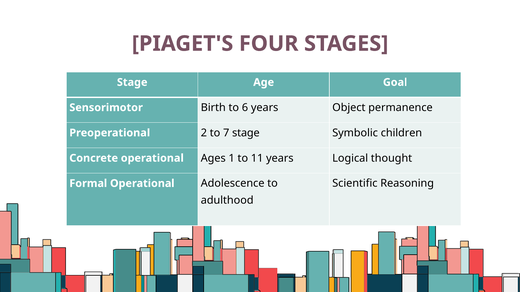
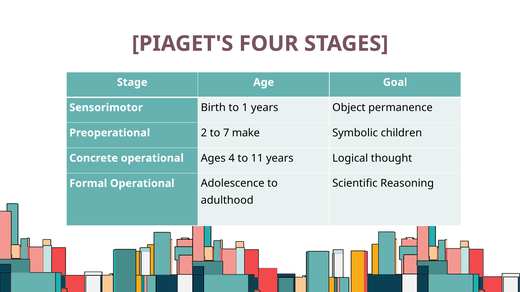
6: 6 -> 1
7 stage: stage -> make
1: 1 -> 4
